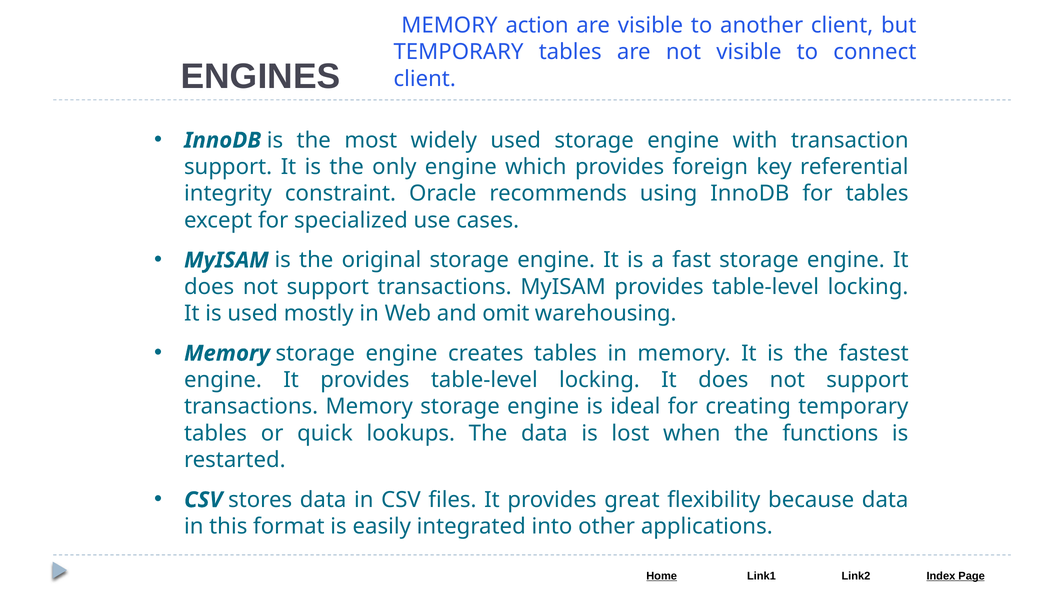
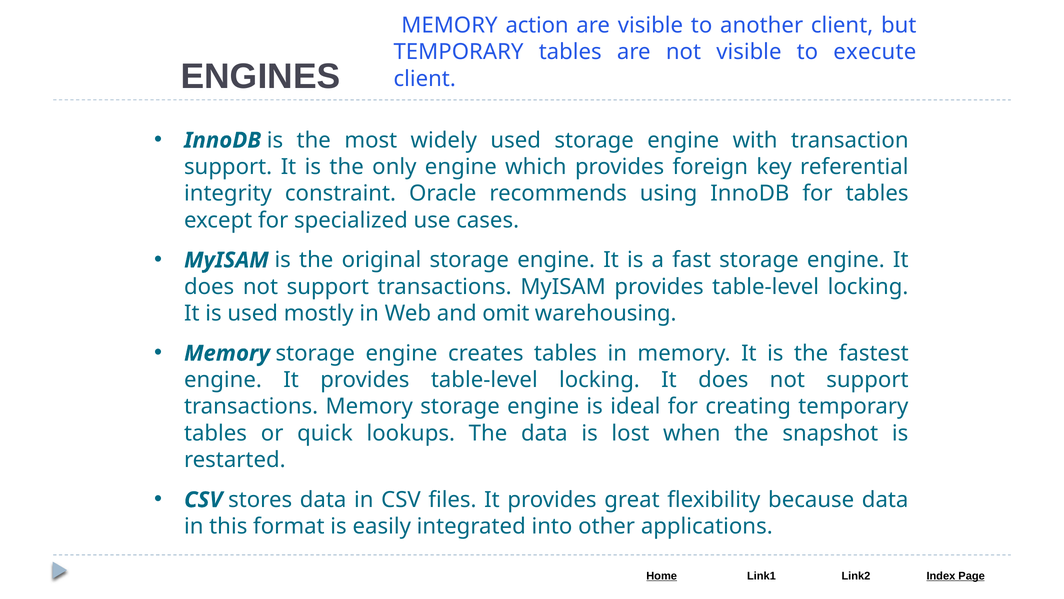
connect: connect -> execute
functions: functions -> snapshot
